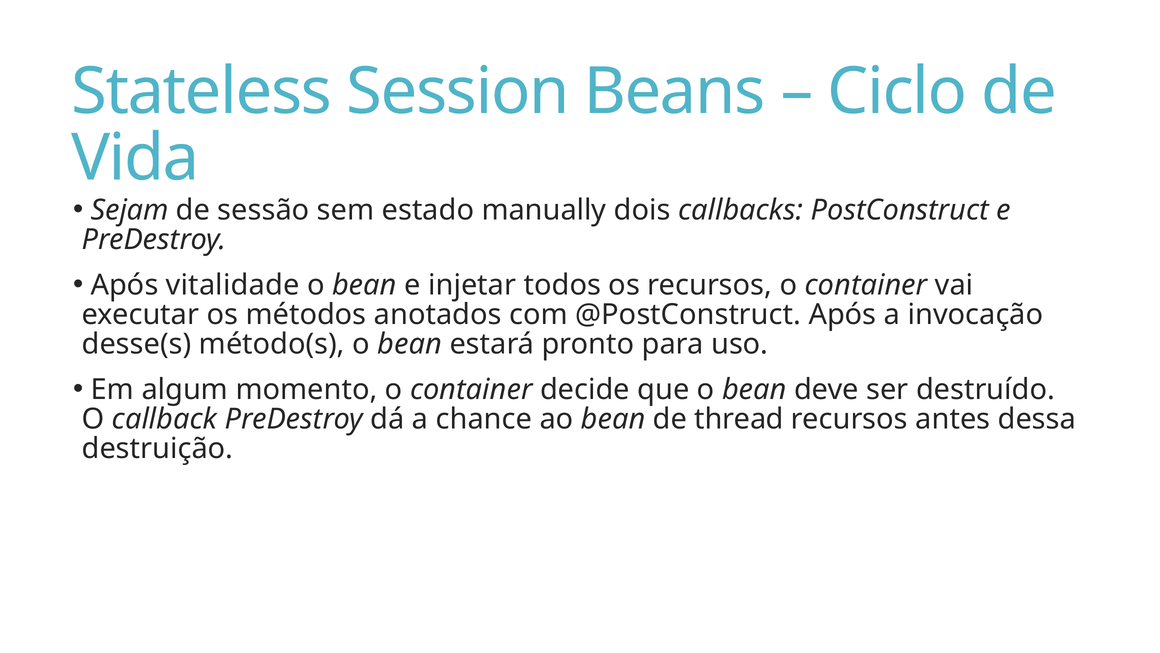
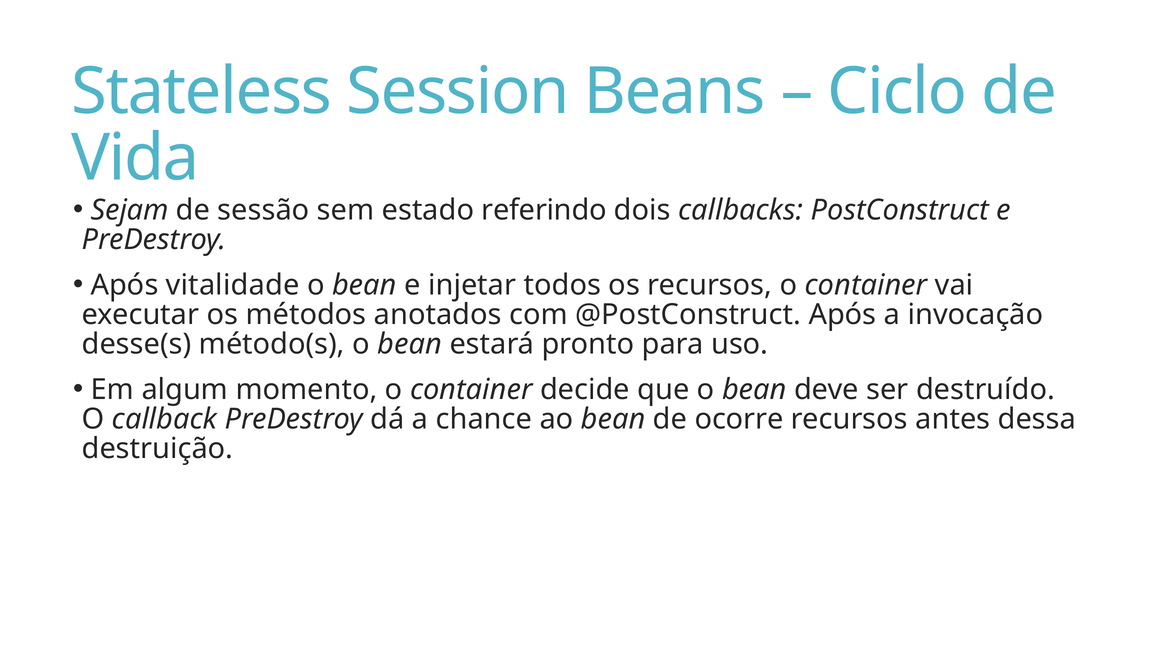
manually: manually -> referindo
thread: thread -> ocorre
